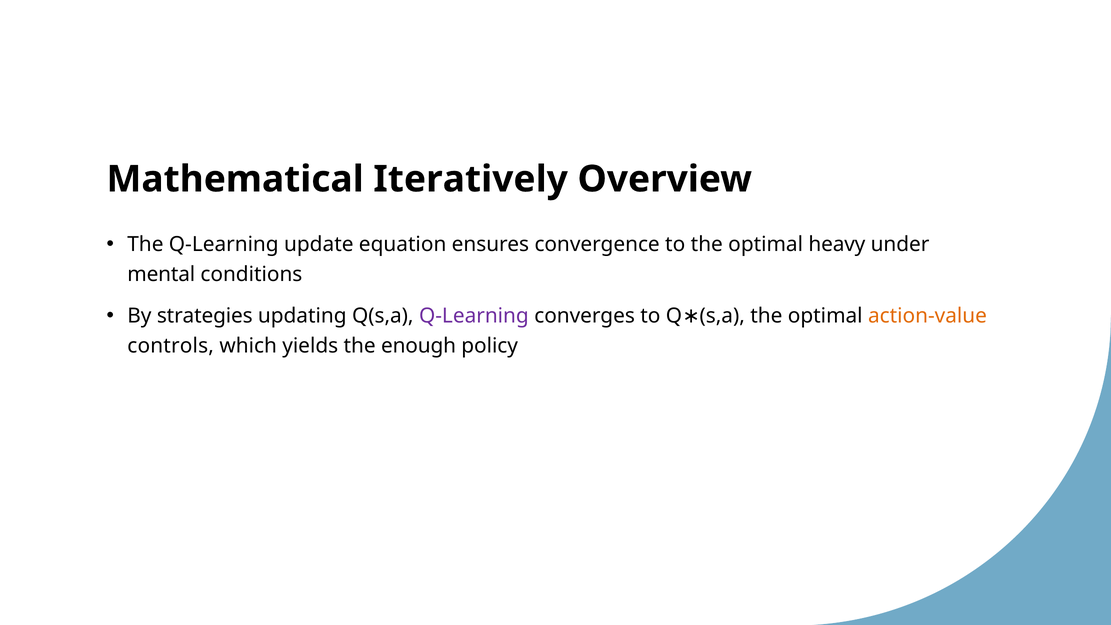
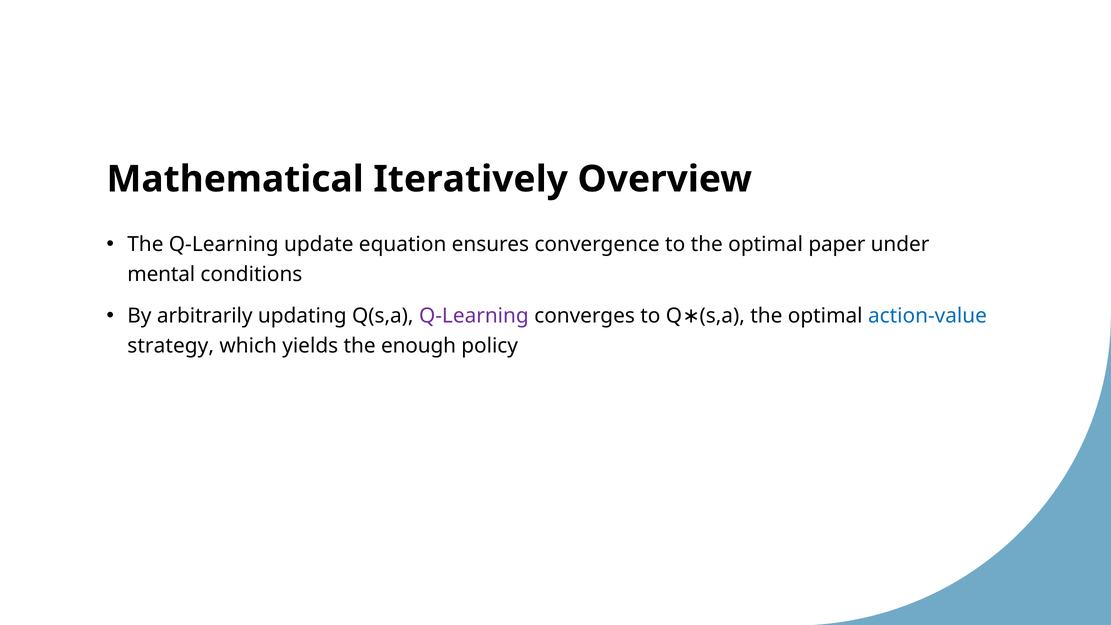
heavy: heavy -> paper
strategies: strategies -> arbitrarily
action-value colour: orange -> blue
controls: controls -> strategy
